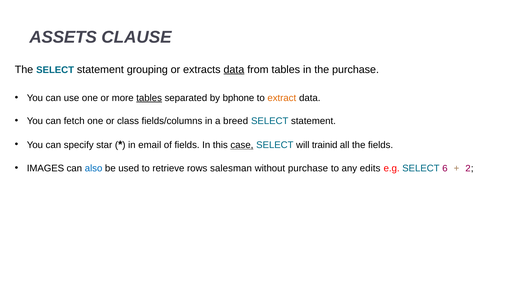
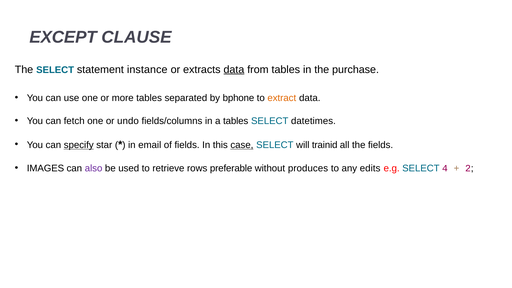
ASSETS: ASSETS -> EXCEPT
grouping: grouping -> instance
tables at (149, 98) underline: present -> none
class: class -> undo
a breed: breed -> tables
statement at (313, 121): statement -> datetimes
specify underline: none -> present
also colour: blue -> purple
salesman: salesman -> preferable
without purchase: purchase -> produces
6: 6 -> 4
